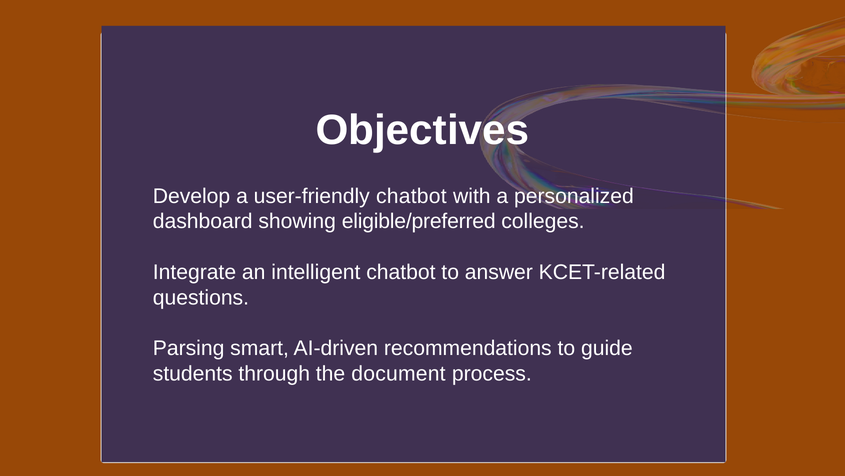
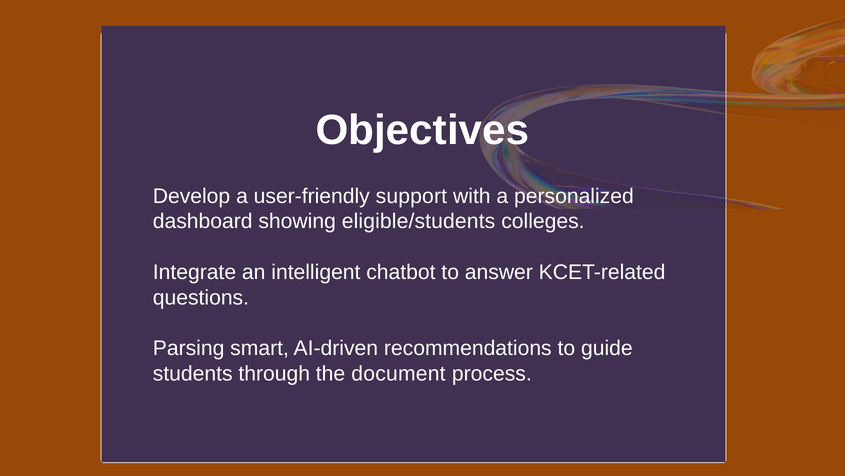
user-friendly chatbot: chatbot -> support
eligible/preferred: eligible/preferred -> eligible/students
